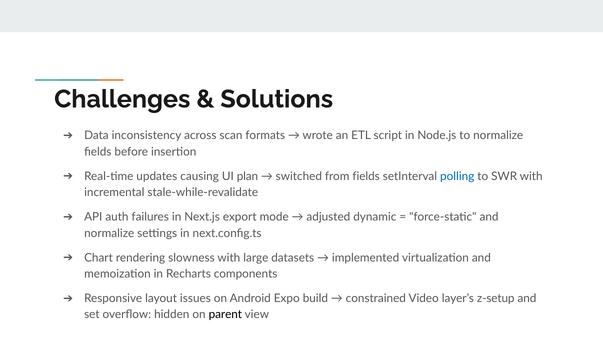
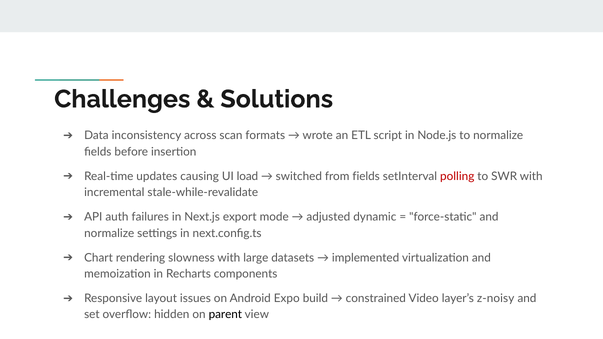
plan: plan -> load
polling colour: blue -> red
z-setup: z-setup -> z-noisy
